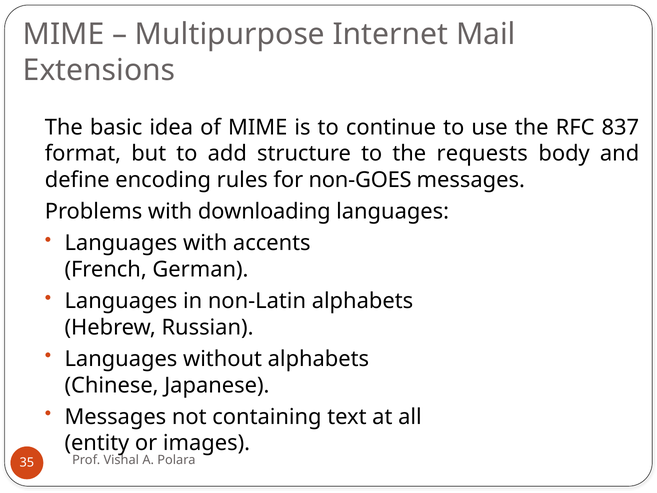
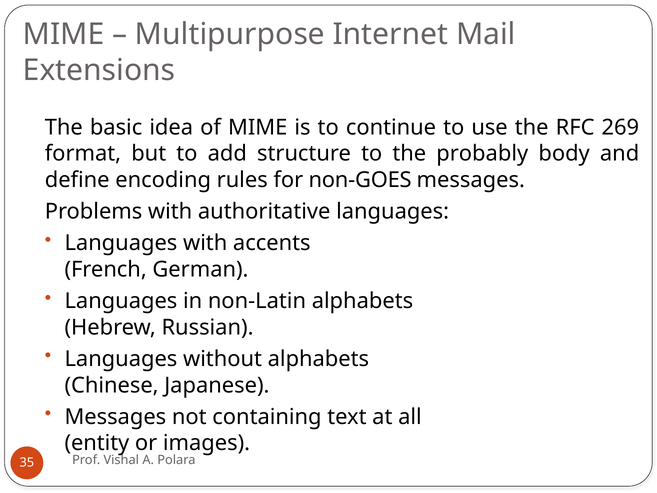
837: 837 -> 269
requests: requests -> probably
downloading: downloading -> authoritative
